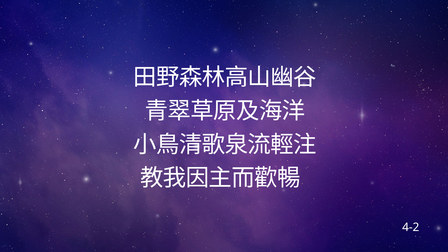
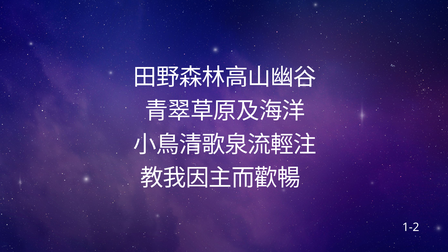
4-2: 4-2 -> 1-2
